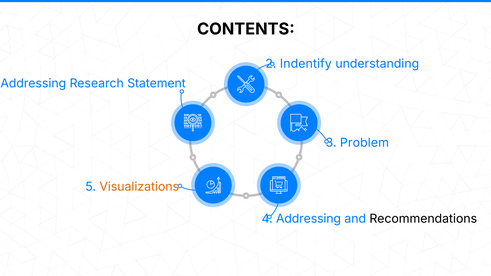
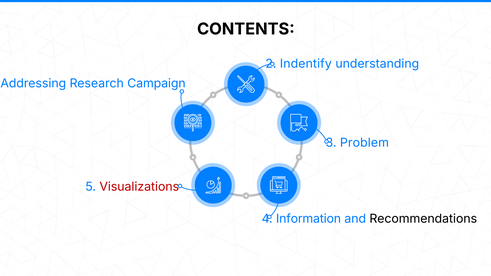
Statement: Statement -> Campaign
Visualizations colour: orange -> red
4 Addressing: Addressing -> Information
